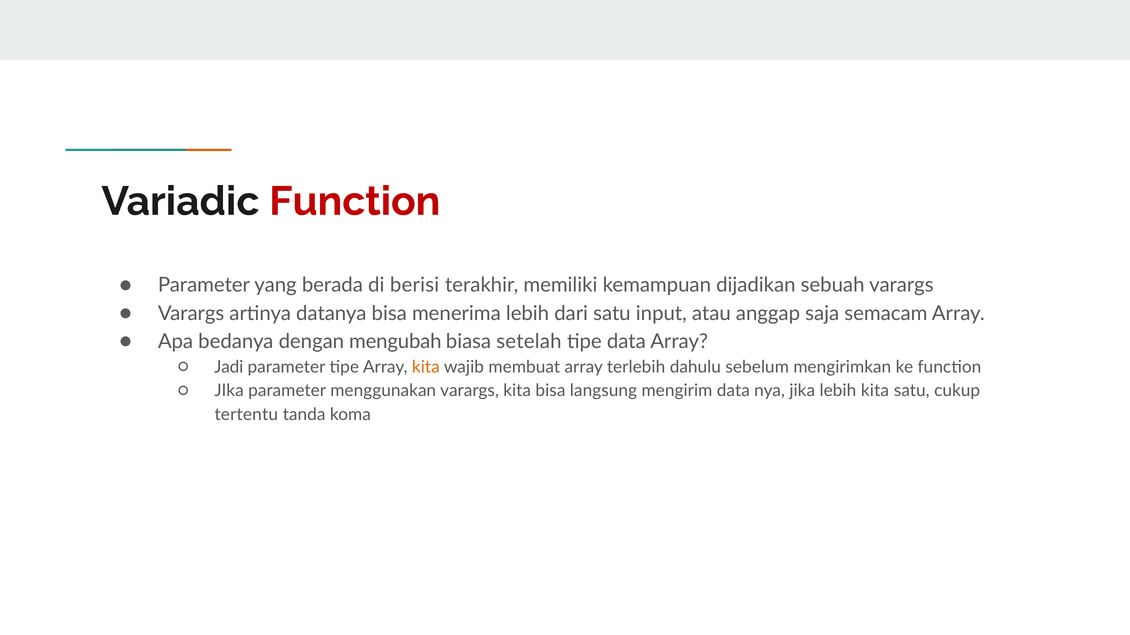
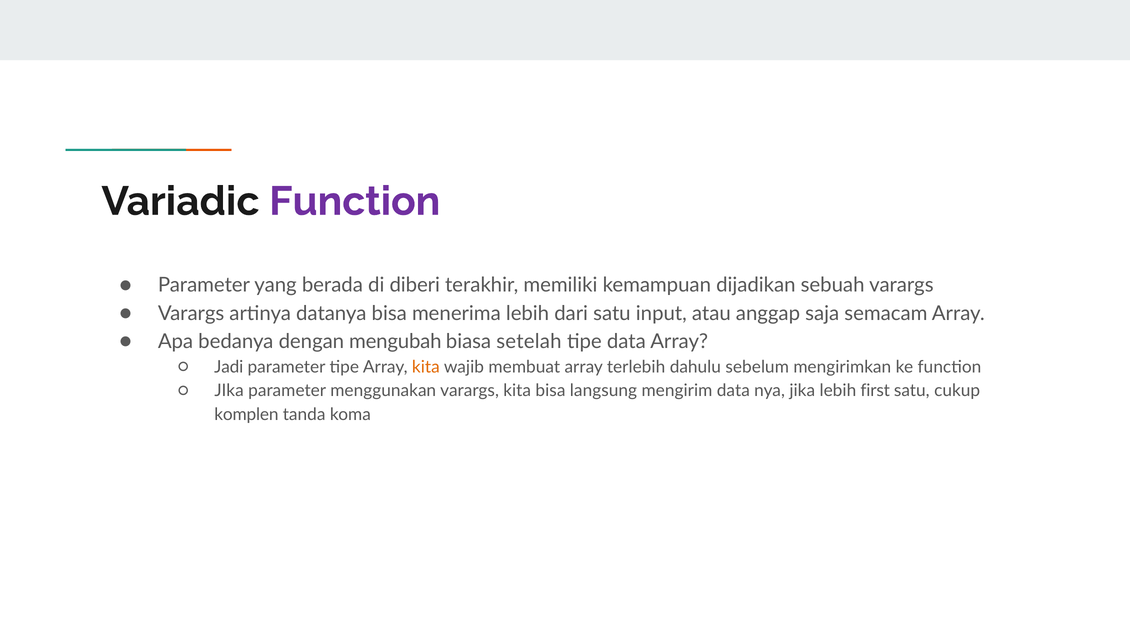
Function at (355, 202) colour: red -> purple
berisi: berisi -> diberi
lebih kita: kita -> first
tertentu: tertentu -> komplen
